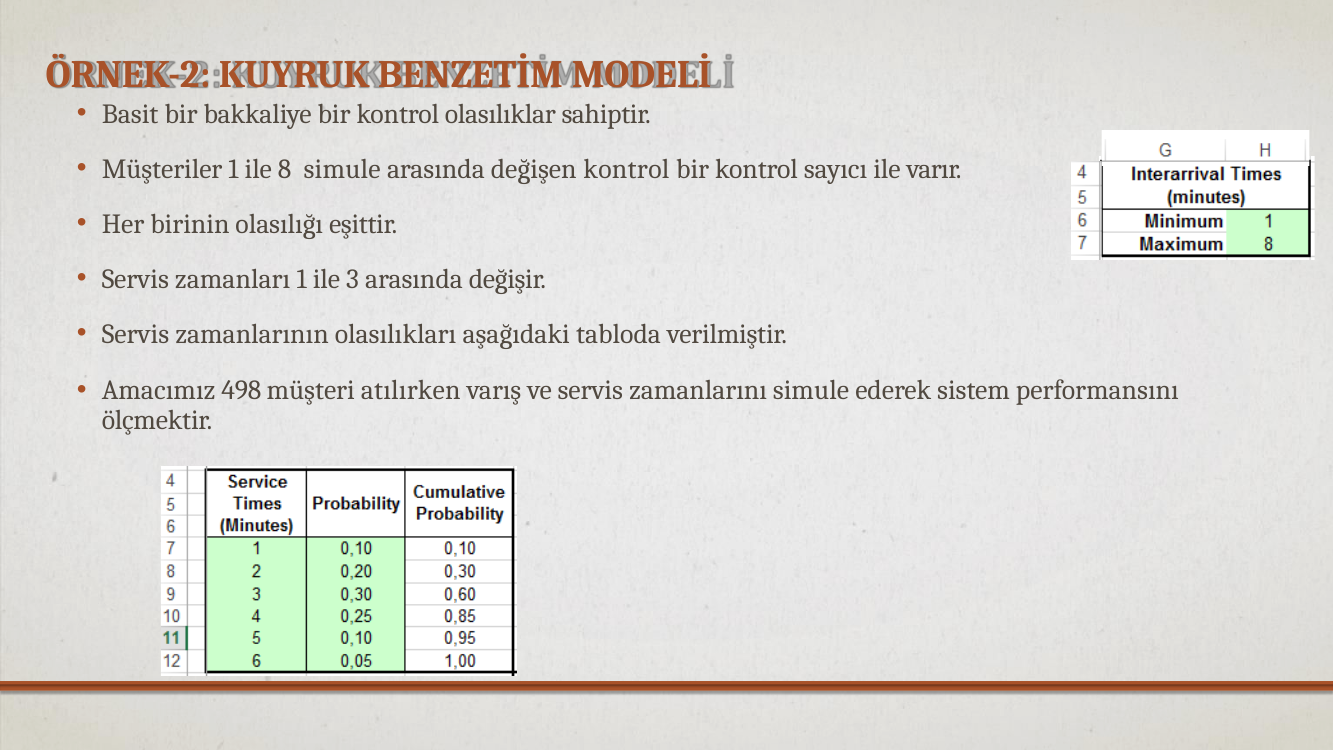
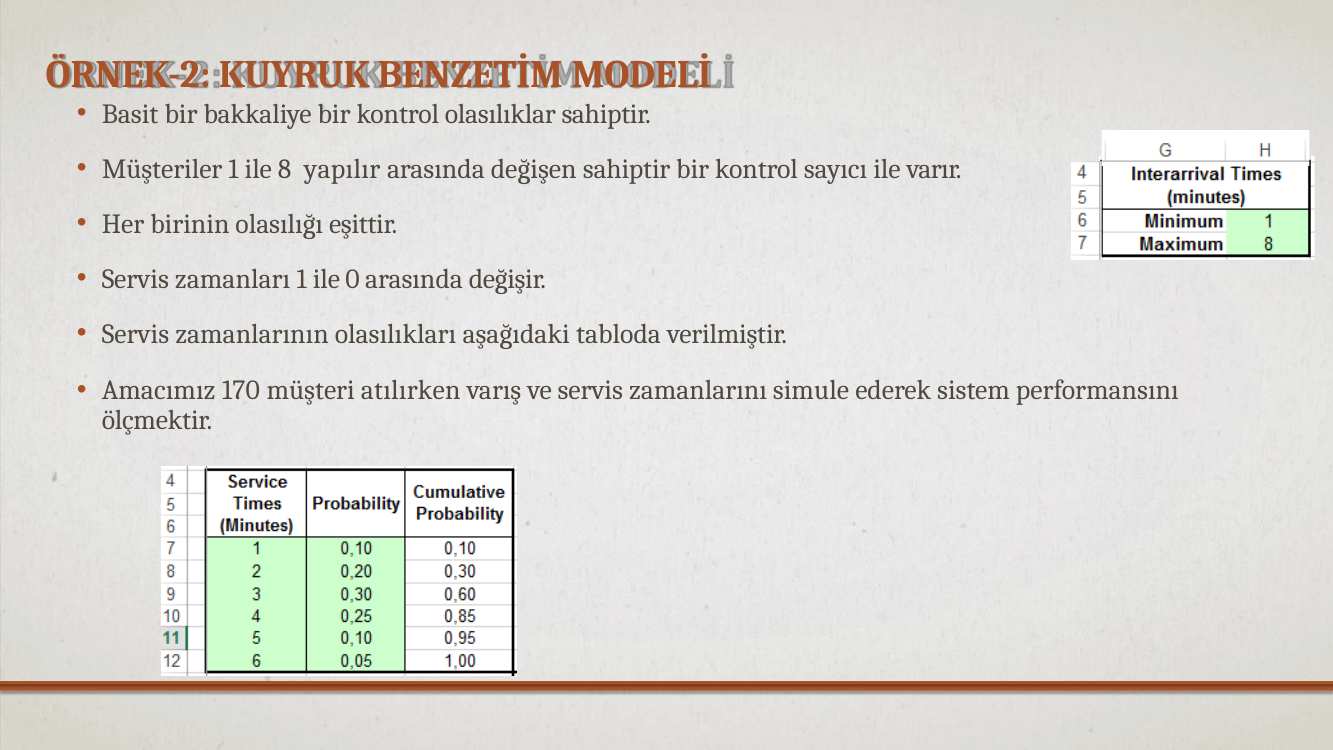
8 simule: simule -> yapılır
değişen kontrol: kontrol -> sahiptir
3: 3 -> 0
498: 498 -> 170
